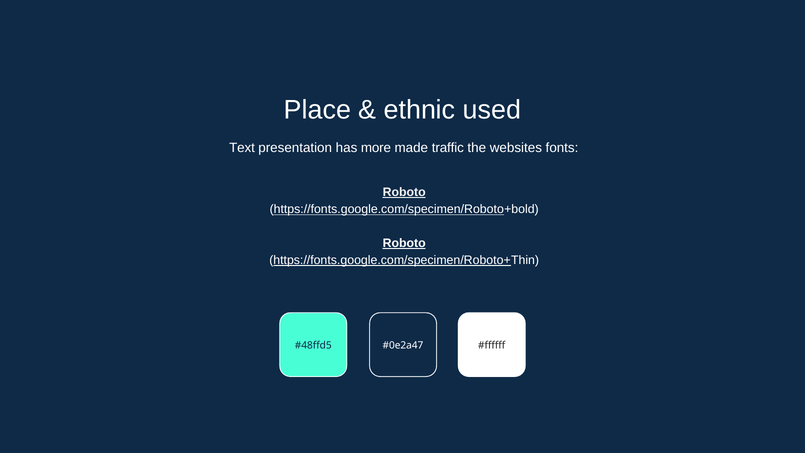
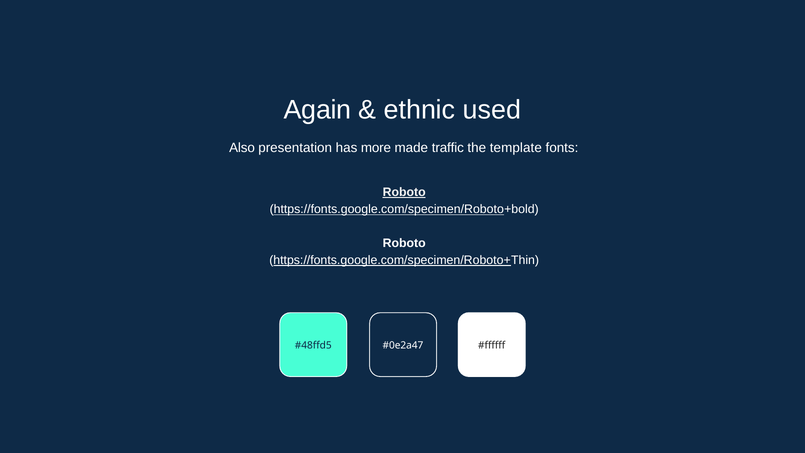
Place: Place -> Again
Text: Text -> Also
websites: websites -> template
Roboto at (404, 243) underline: present -> none
